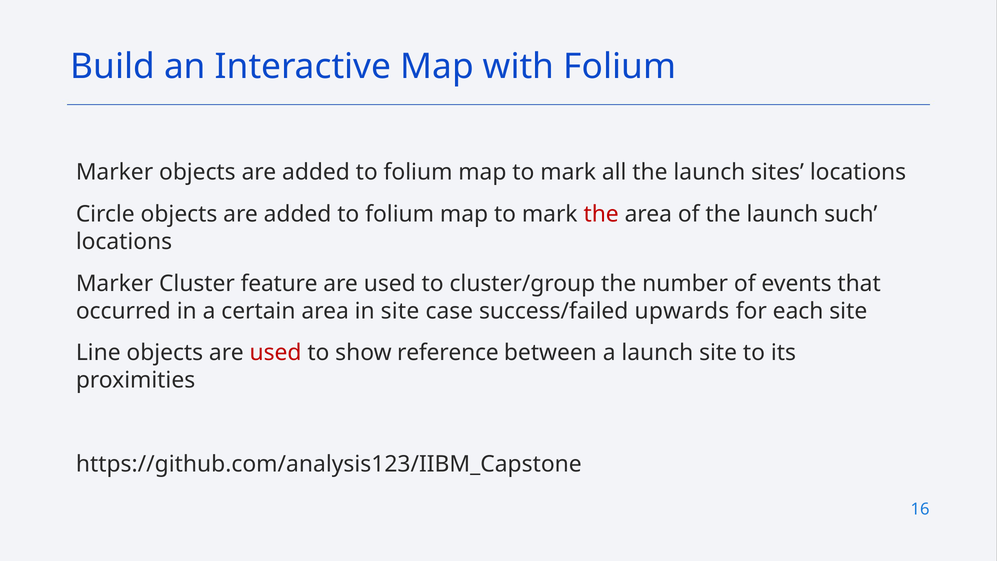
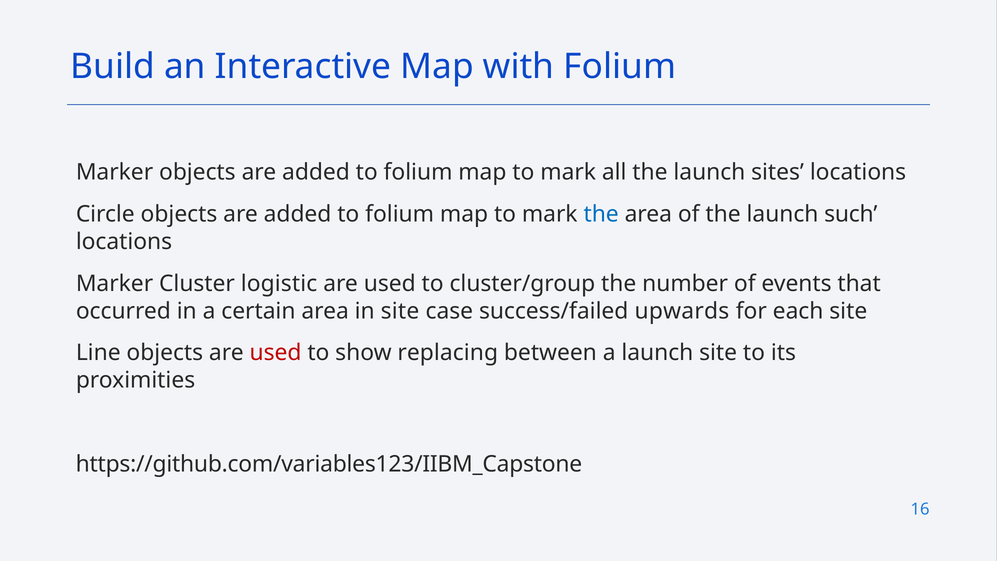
the at (601, 214) colour: red -> blue
feature: feature -> logistic
reference: reference -> replacing
https://github.com/analysis123/IIBM_Capstone: https://github.com/analysis123/IIBM_Capstone -> https://github.com/variables123/IIBM_Capstone
